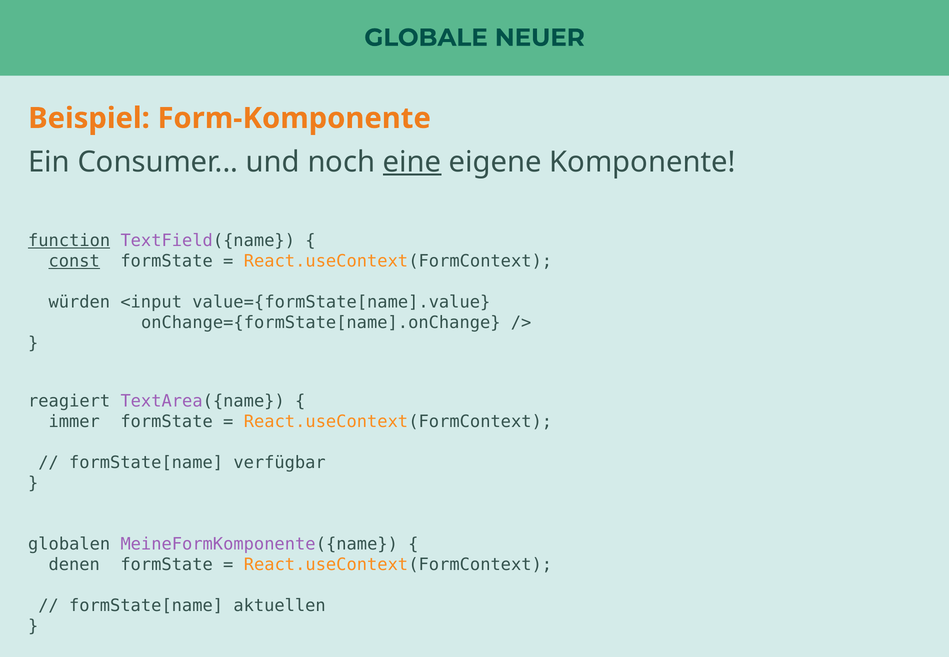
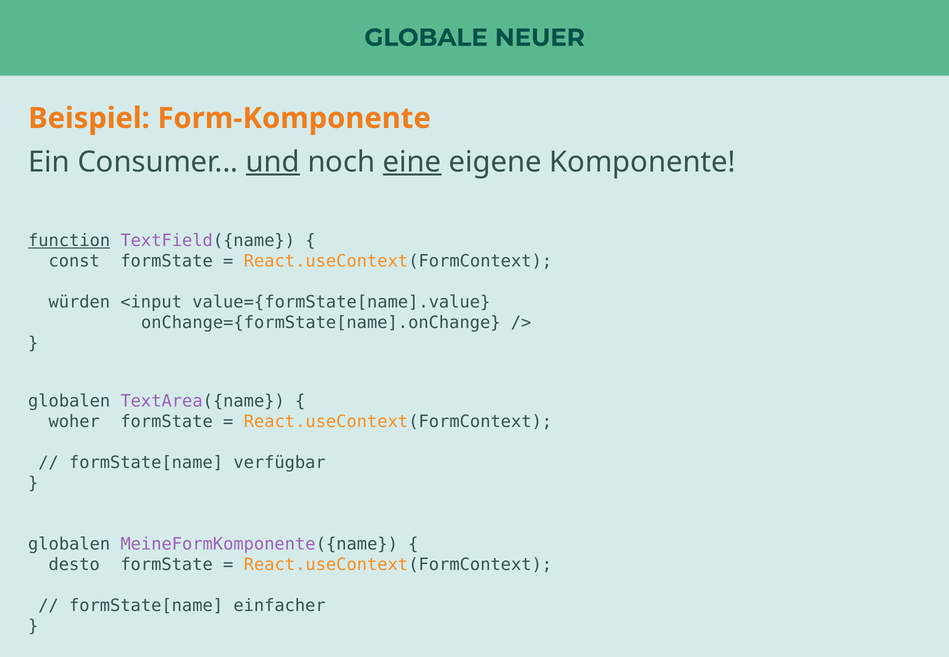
und underline: none -> present
const underline: present -> none
reagiert at (69, 401): reagiert -> globalen
immer: immer -> woher
denen: denen -> desto
aktuellen: aktuellen -> einfacher
